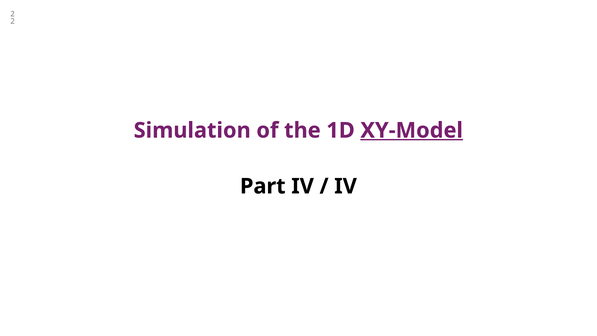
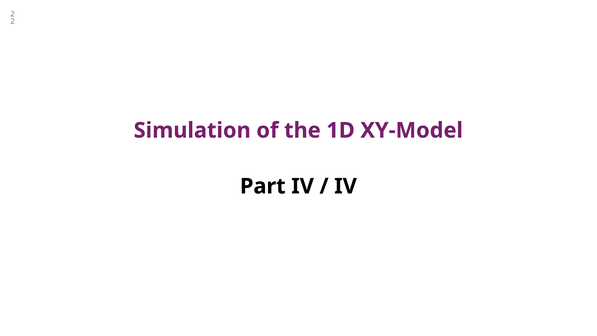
XY-Model underline: present -> none
